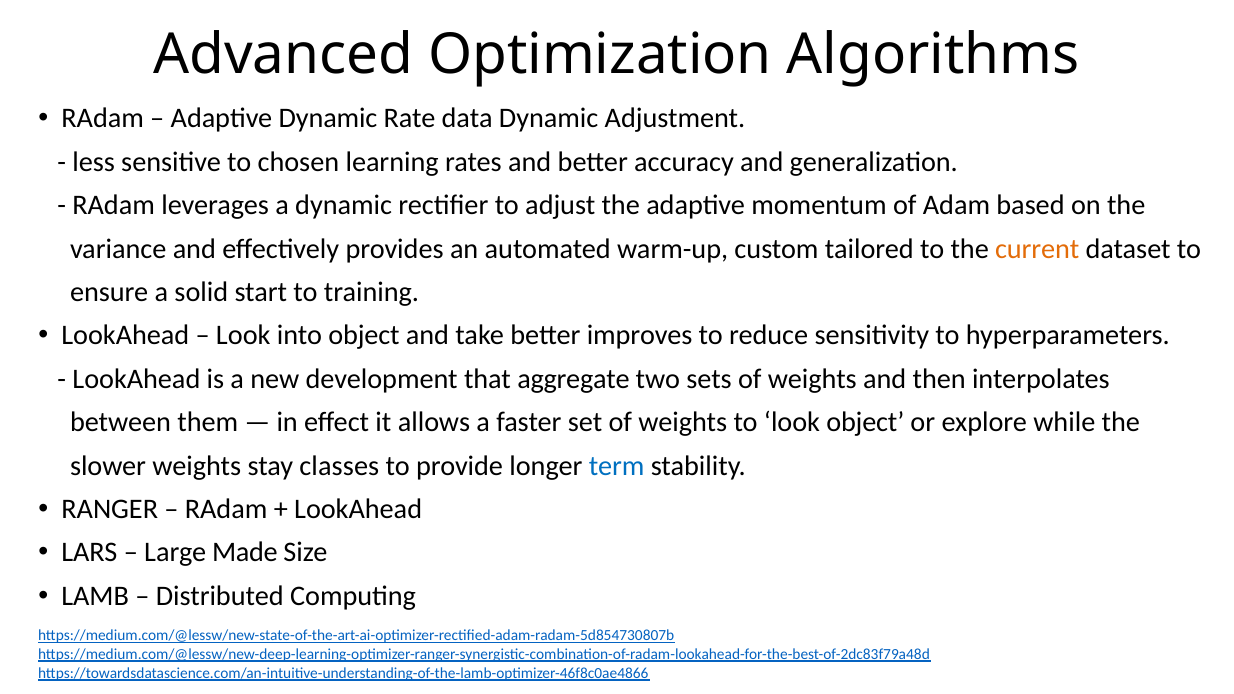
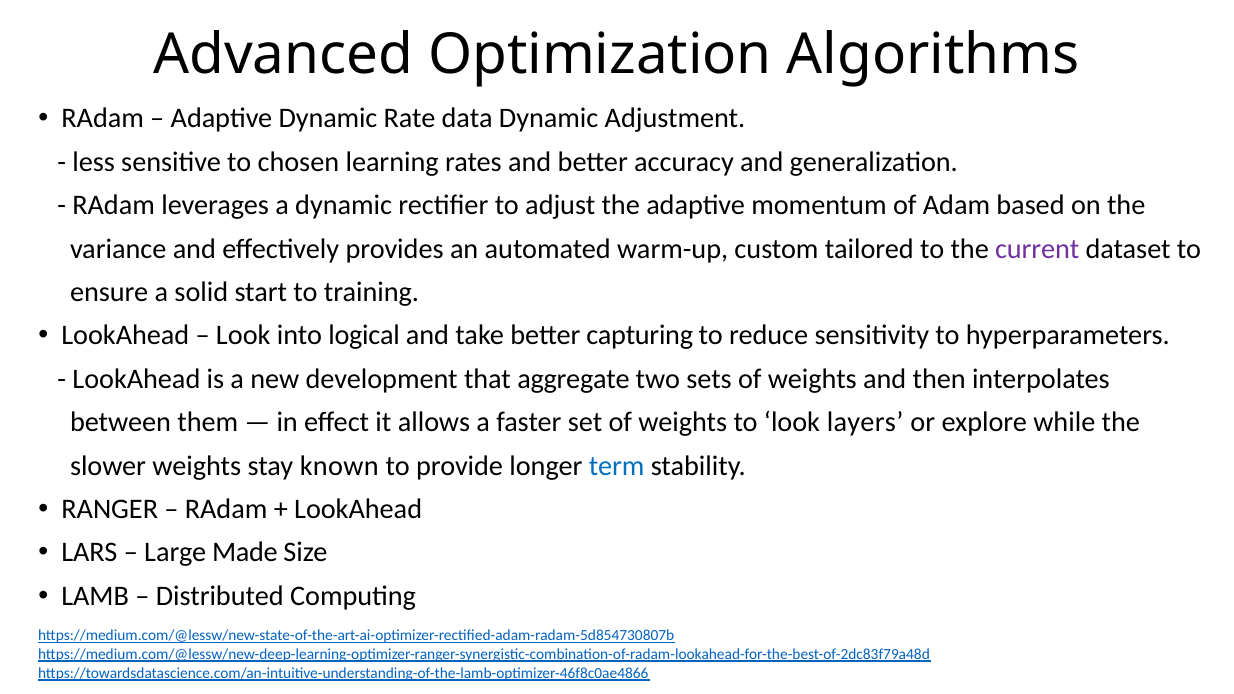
current colour: orange -> purple
into object: object -> logical
improves: improves -> capturing
look object: object -> layers
classes: classes -> known
